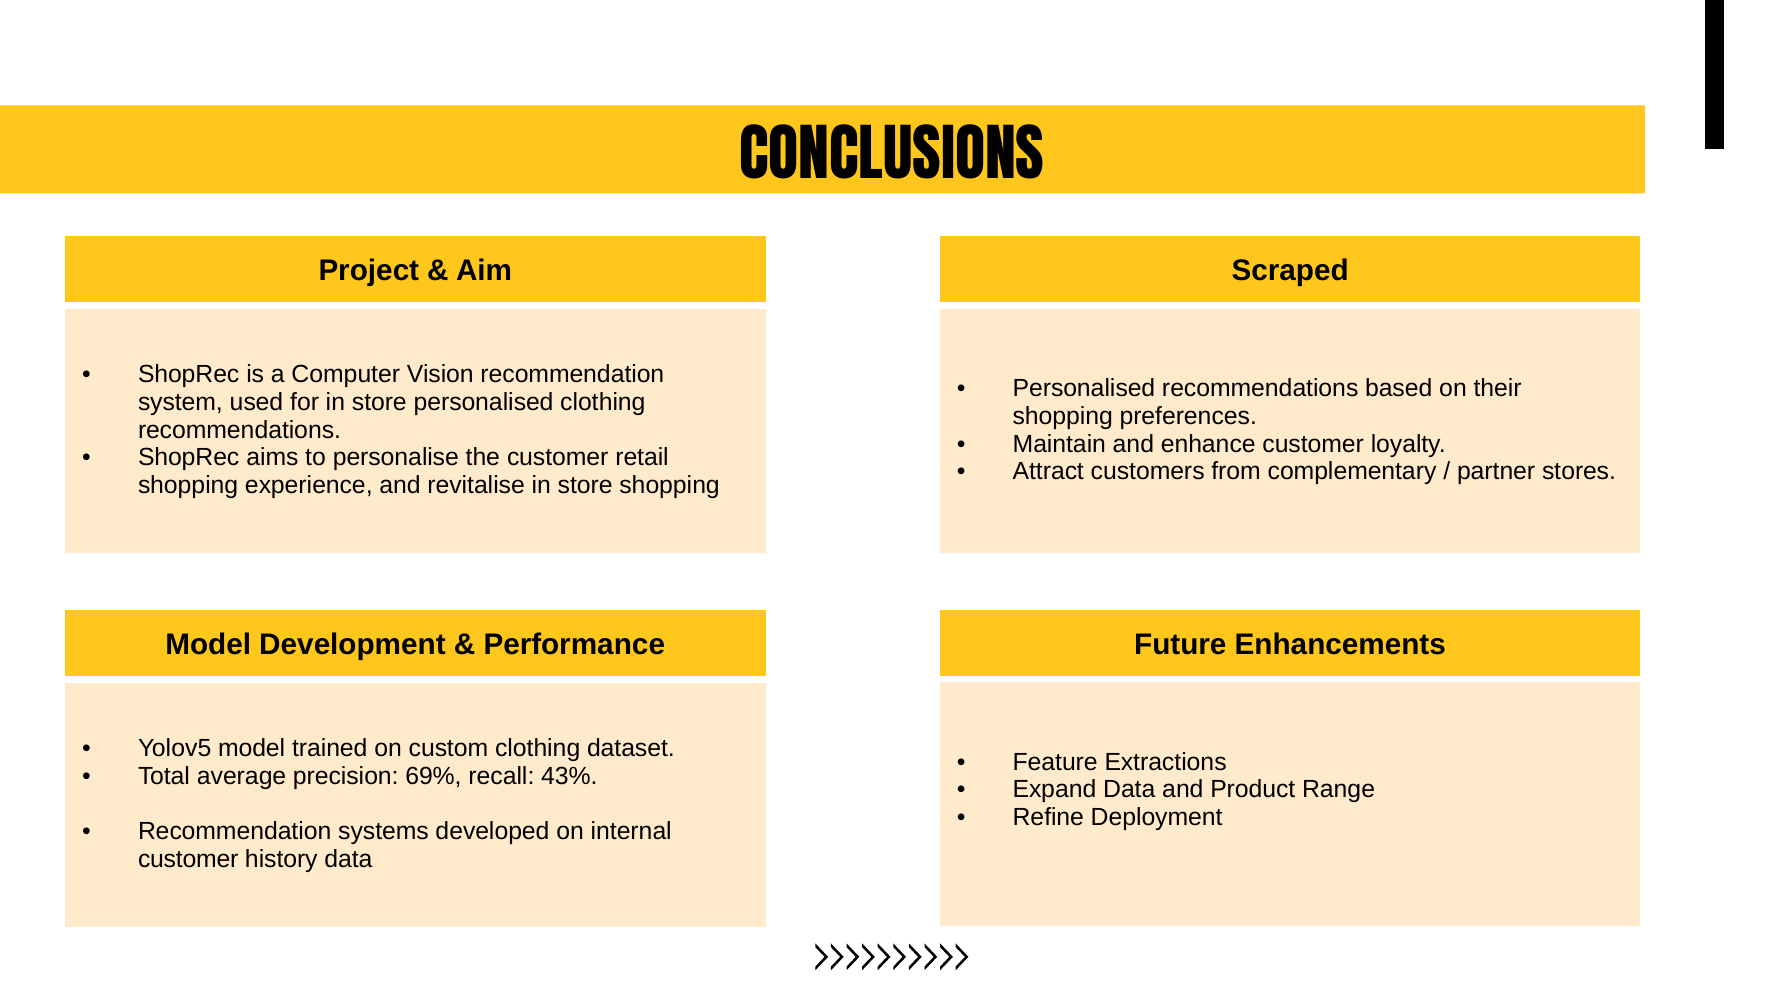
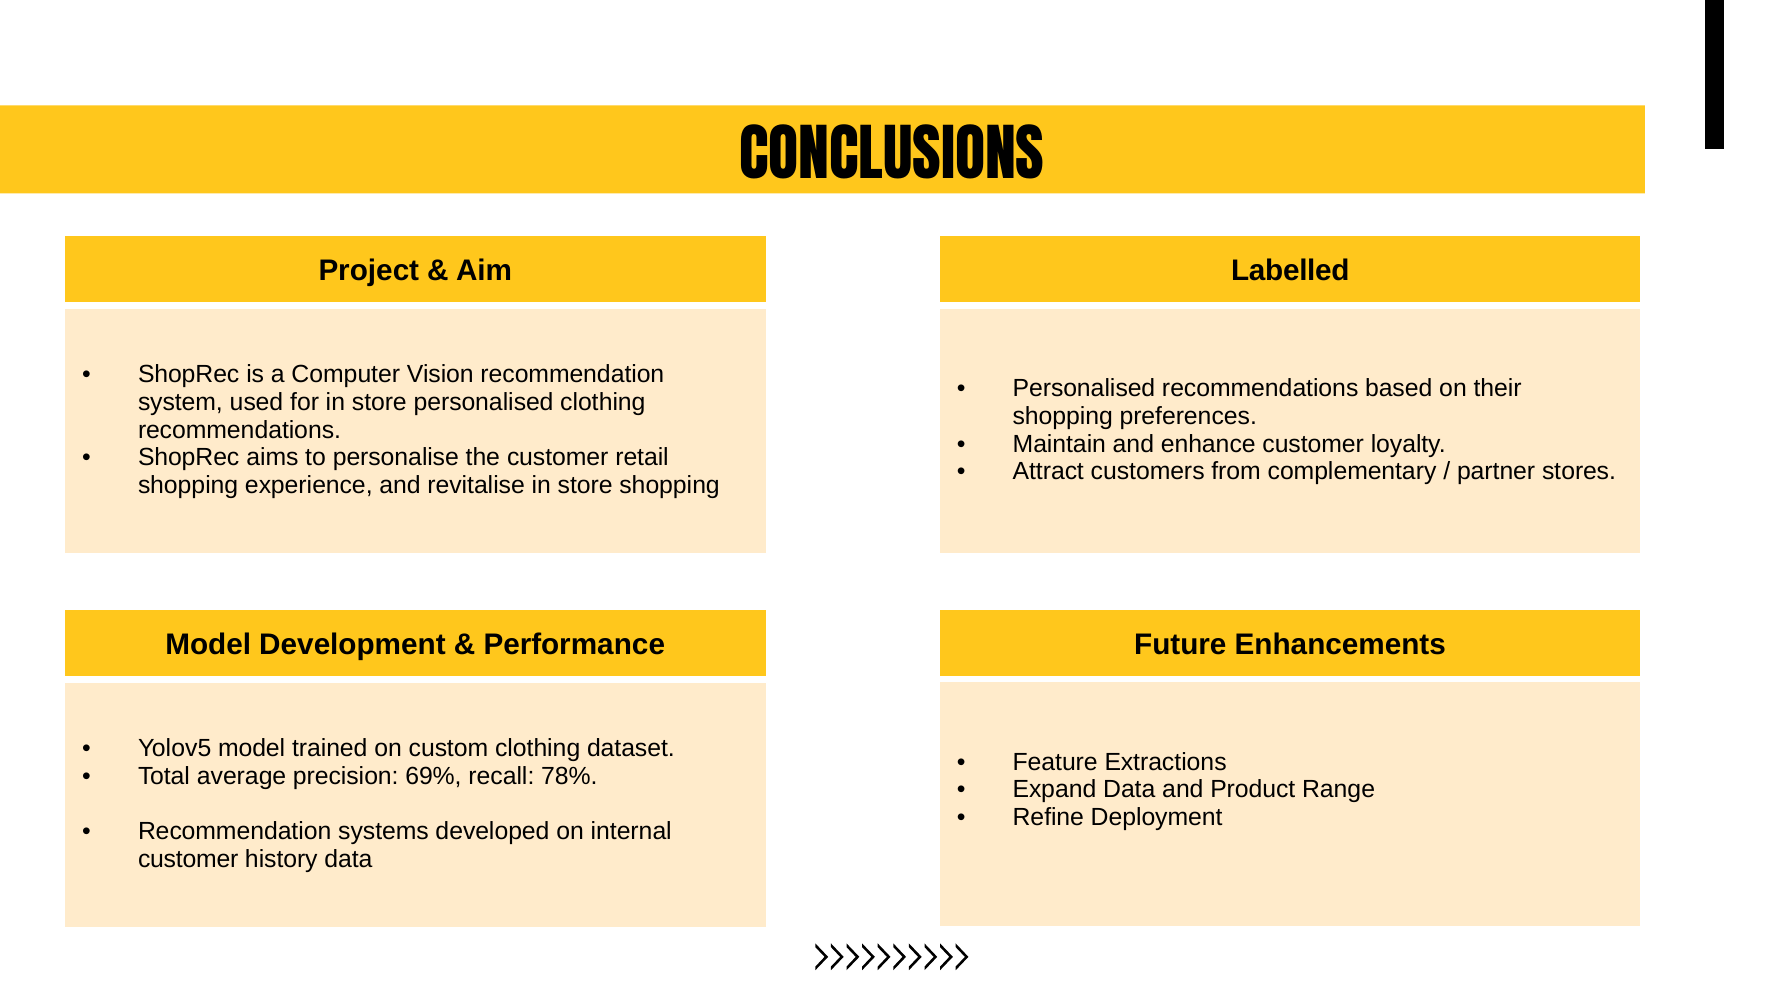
Scraped: Scraped -> Labelled
43%: 43% -> 78%
